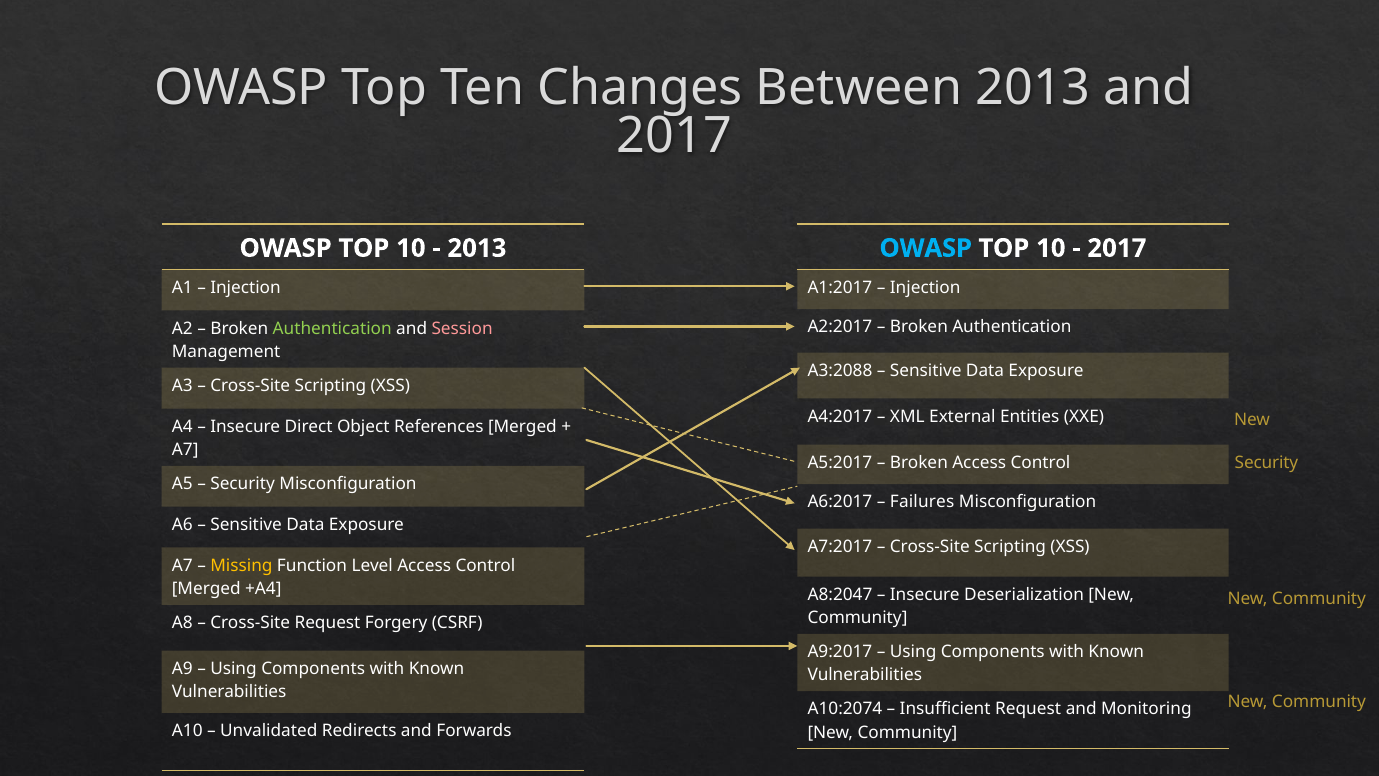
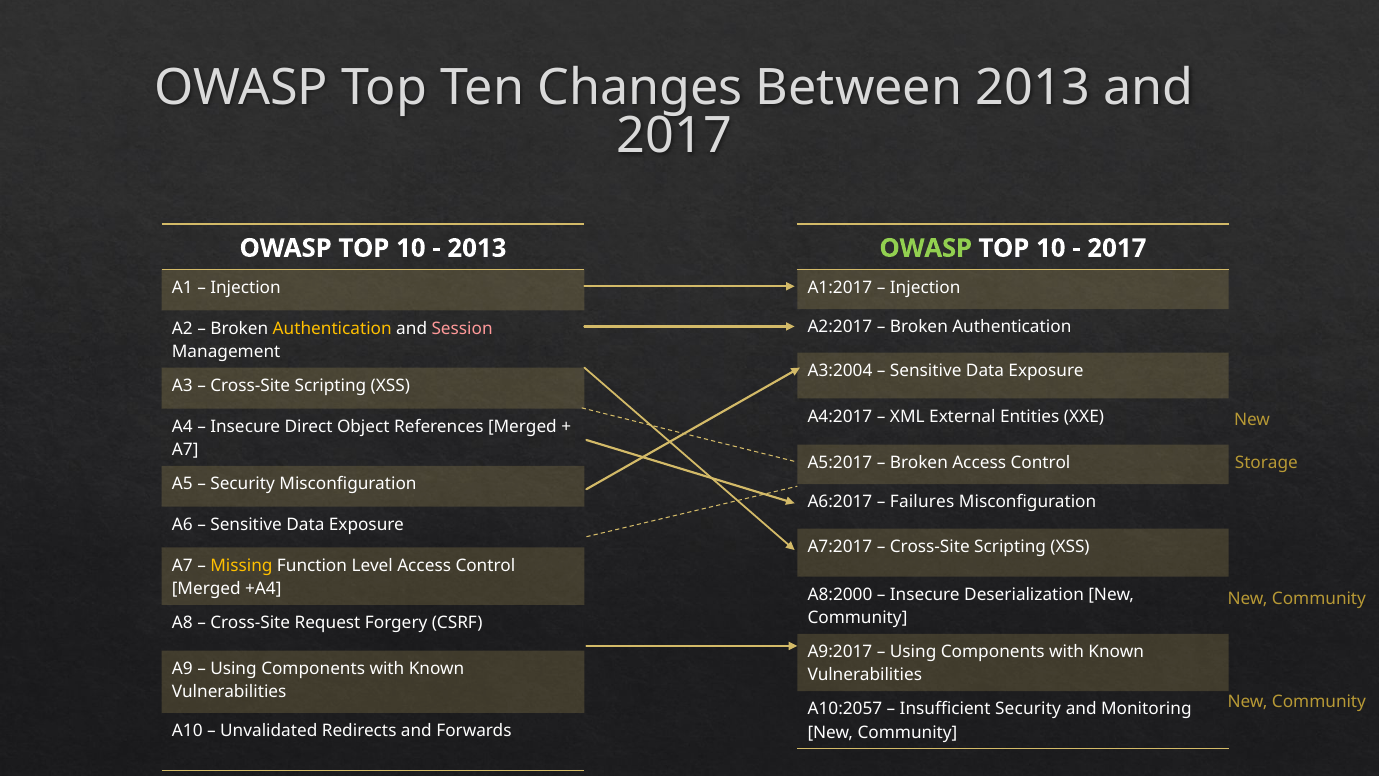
OWASP at (926, 248) colour: light blue -> light green
Authentication at (332, 328) colour: light green -> yellow
A3:2088: A3:2088 -> A3:2004
Security at (1266, 463): Security -> Storage
A8:2047: A8:2047 -> A8:2000
A10:2074: A10:2074 -> A10:2057
Insufficient Request: Request -> Security
